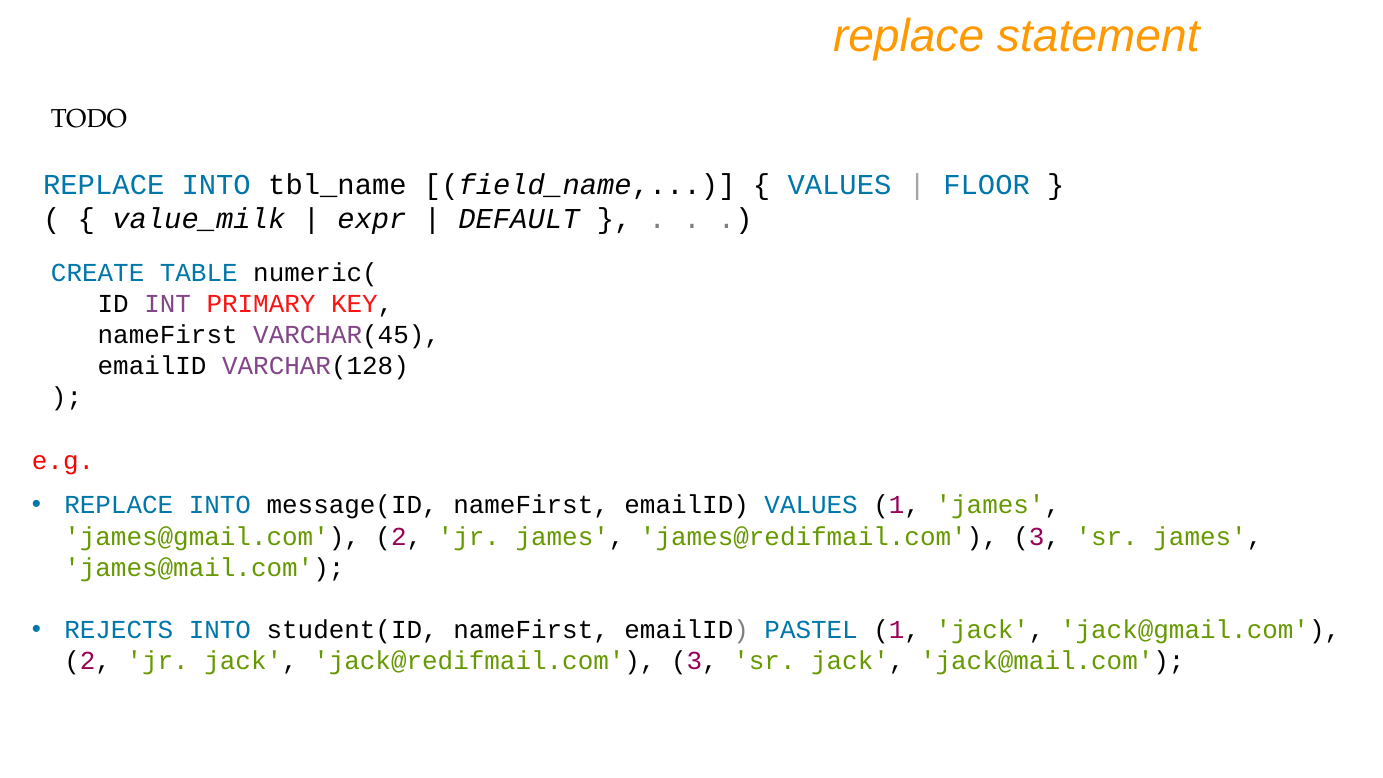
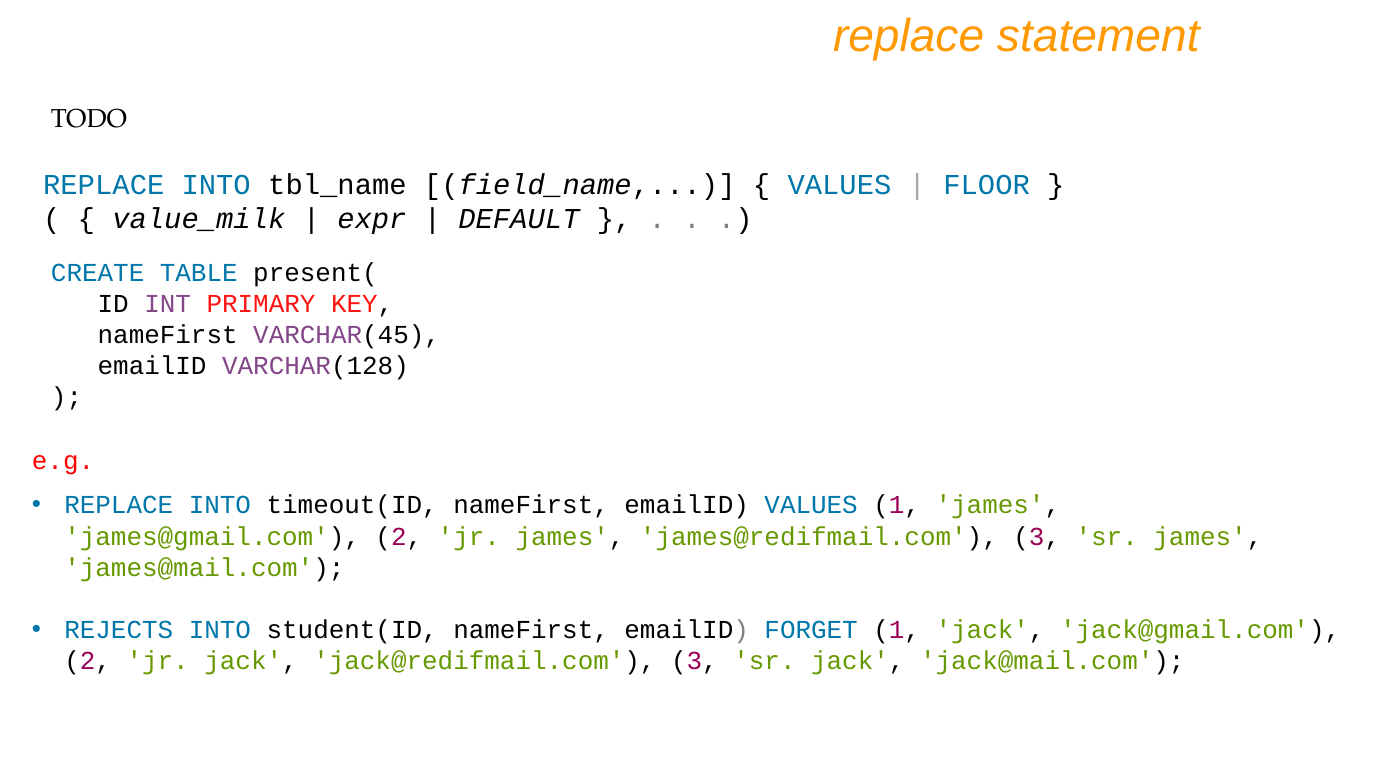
numeric(: numeric( -> present(
message(ID: message(ID -> timeout(ID
PASTEL: PASTEL -> FORGET
